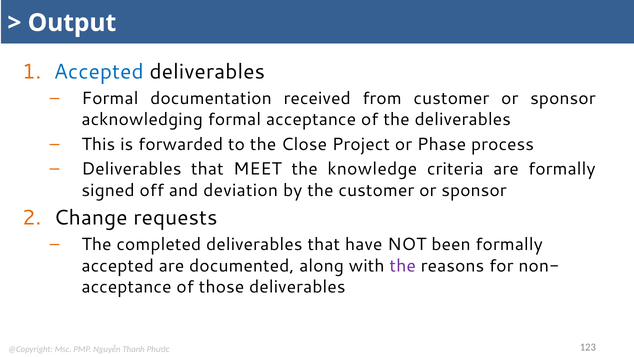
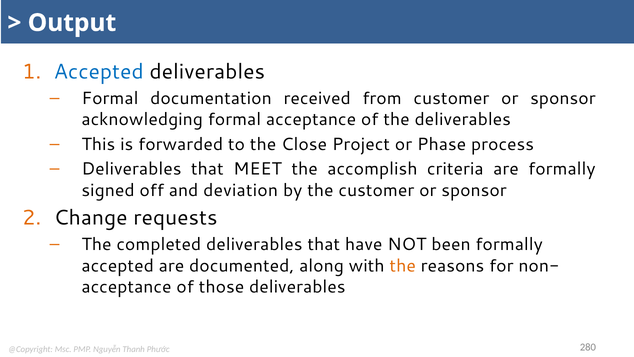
knowledge: knowledge -> accomplish
the at (403, 266) colour: purple -> orange
123: 123 -> 280
